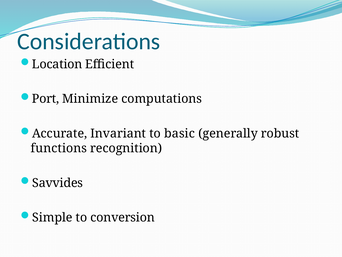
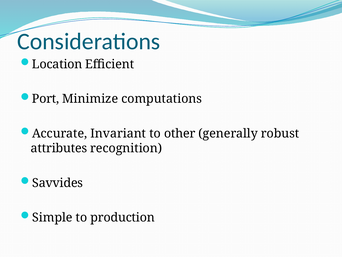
basic: basic -> other
functions: functions -> attributes
conversion: conversion -> production
